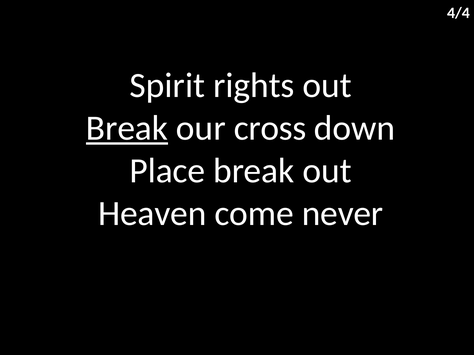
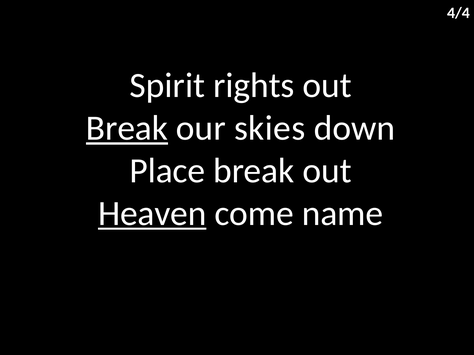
cross: cross -> skies
Heaven underline: none -> present
never: never -> name
